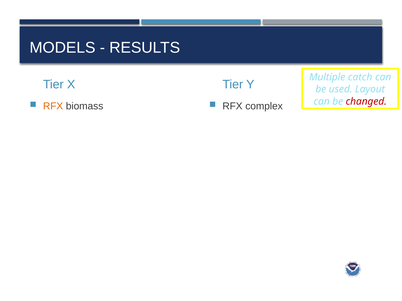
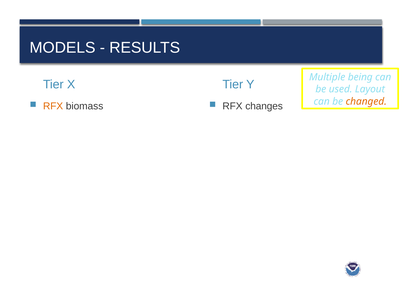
catch: catch -> being
changed colour: red -> orange
complex: complex -> changes
